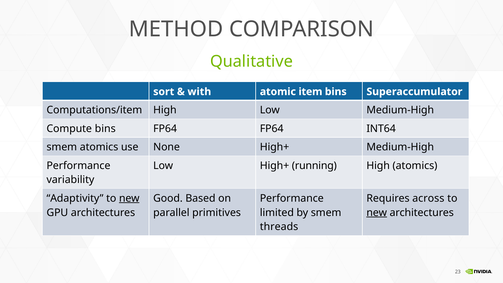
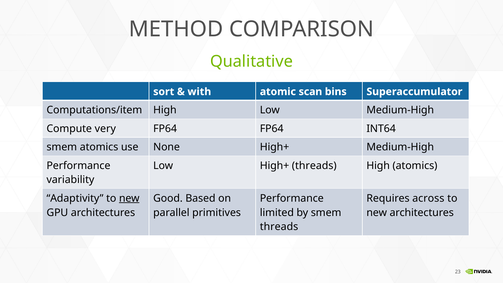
item: item -> scan
Compute bins: bins -> very
High+ running: running -> threads
new at (377, 213) underline: present -> none
